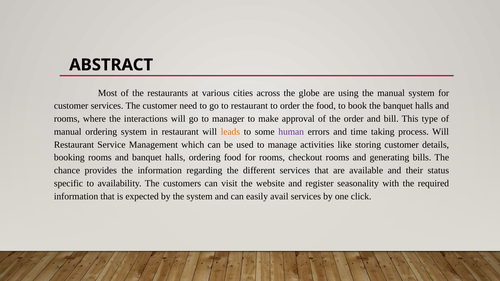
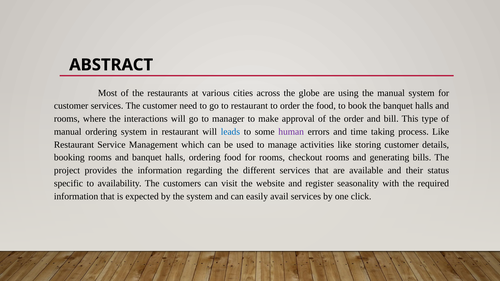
leads colour: orange -> blue
process Will: Will -> Like
chance: chance -> project
